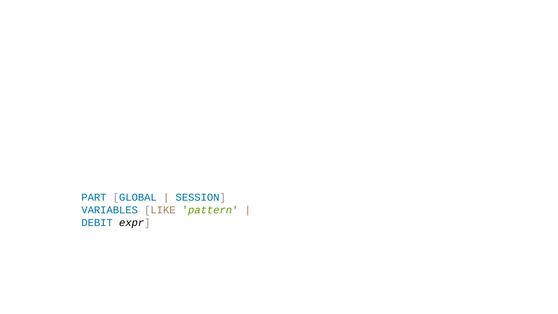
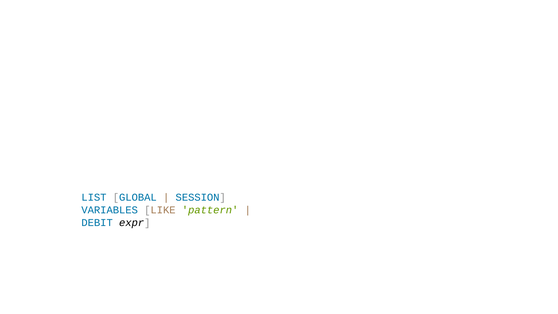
PART: PART -> LIST
